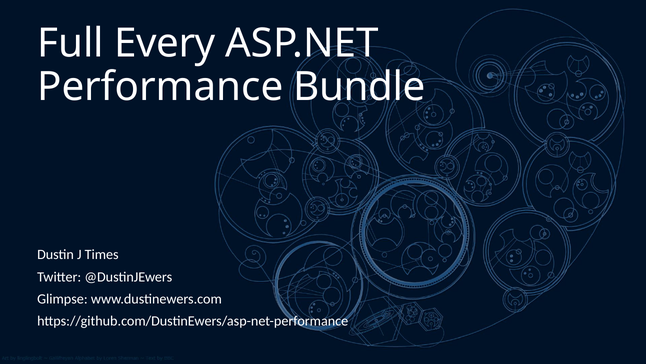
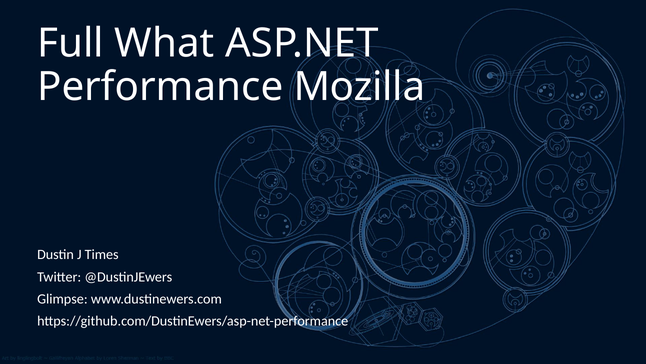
Every: Every -> What
Bundle: Bundle -> Mozilla
